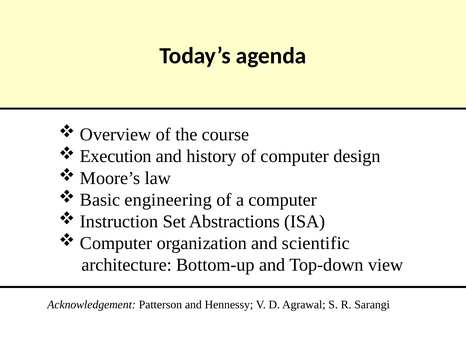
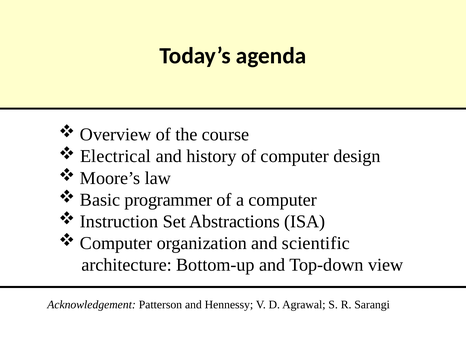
Execution: Execution -> Electrical
engineering: engineering -> programmer
